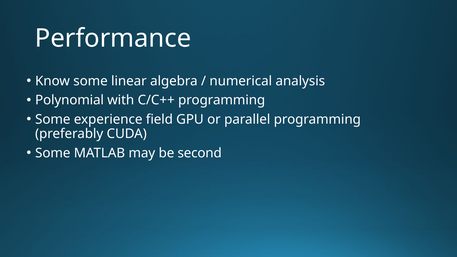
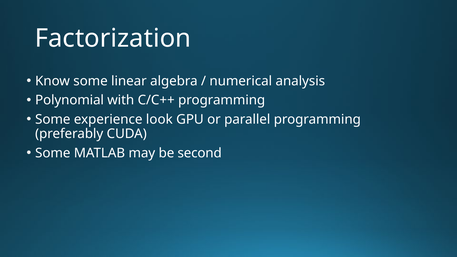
Performance: Performance -> Factorization
field: field -> look
